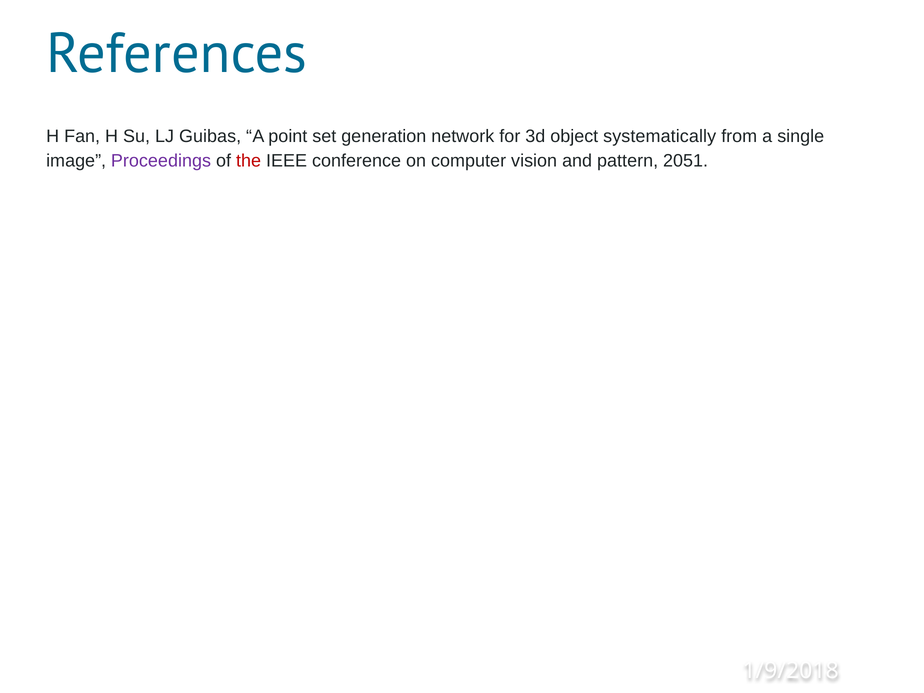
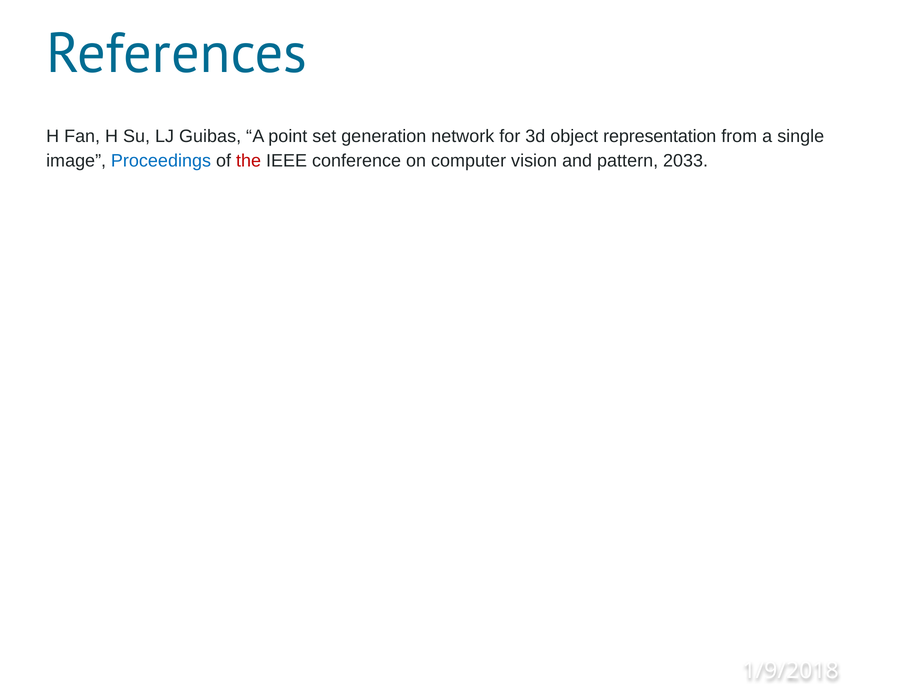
systematically: systematically -> representation
Proceedings colour: purple -> blue
2051: 2051 -> 2033
